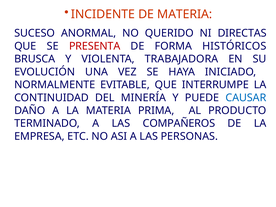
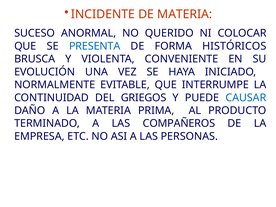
DIRECTAS: DIRECTAS -> COLOCAR
PRESENTA colour: red -> blue
TRABAJADORA: TRABAJADORA -> CONVENIENTE
MINERÍA: MINERÍA -> GRIEGOS
